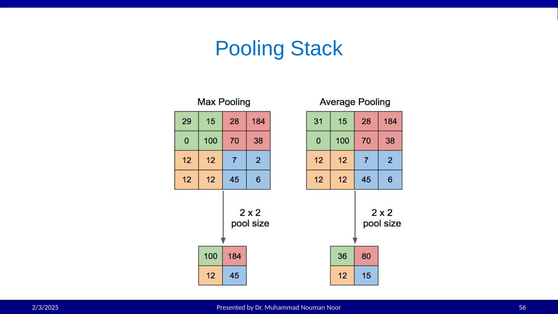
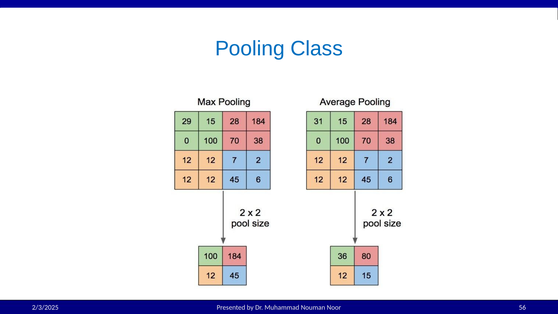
Stack: Stack -> Class
